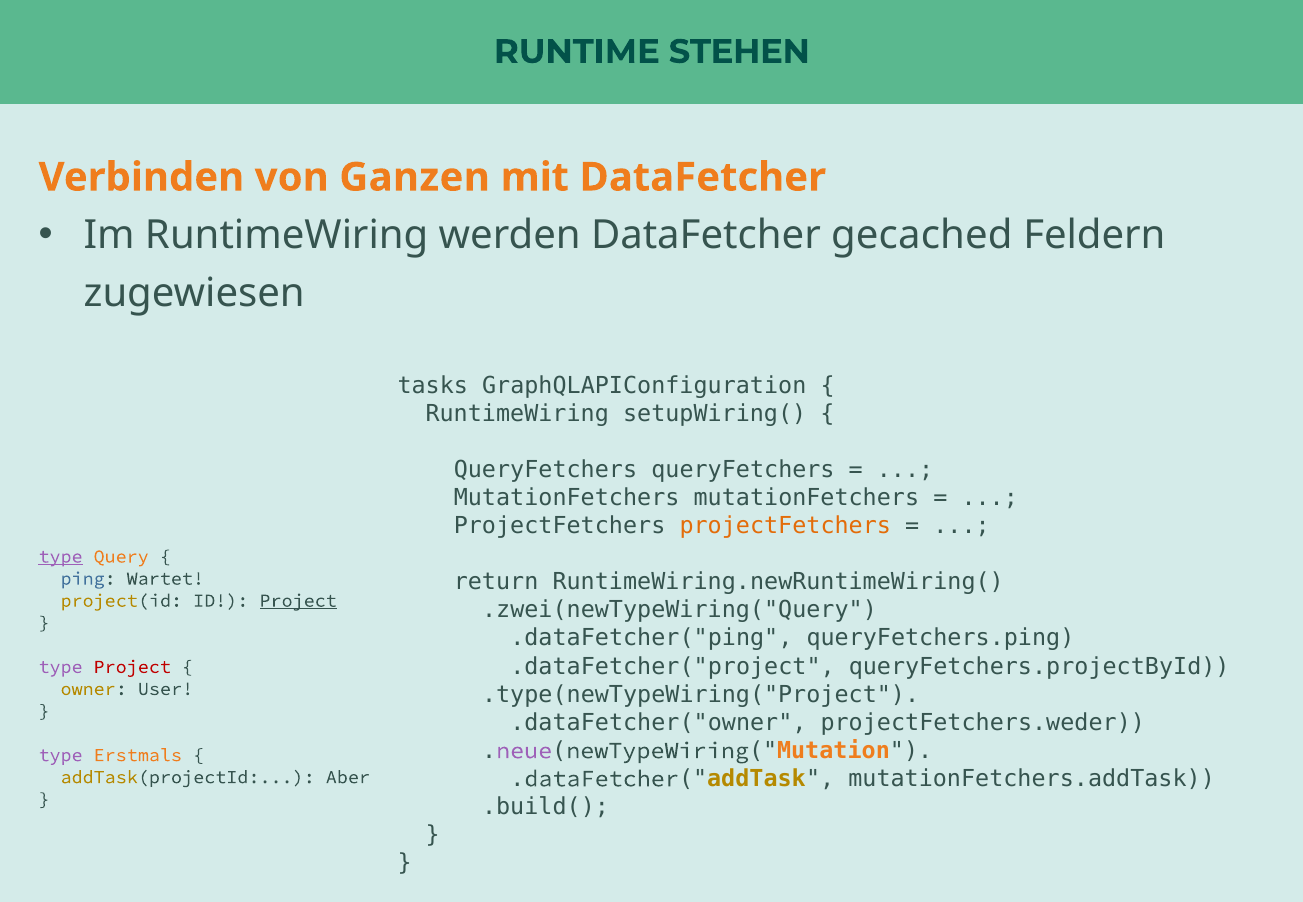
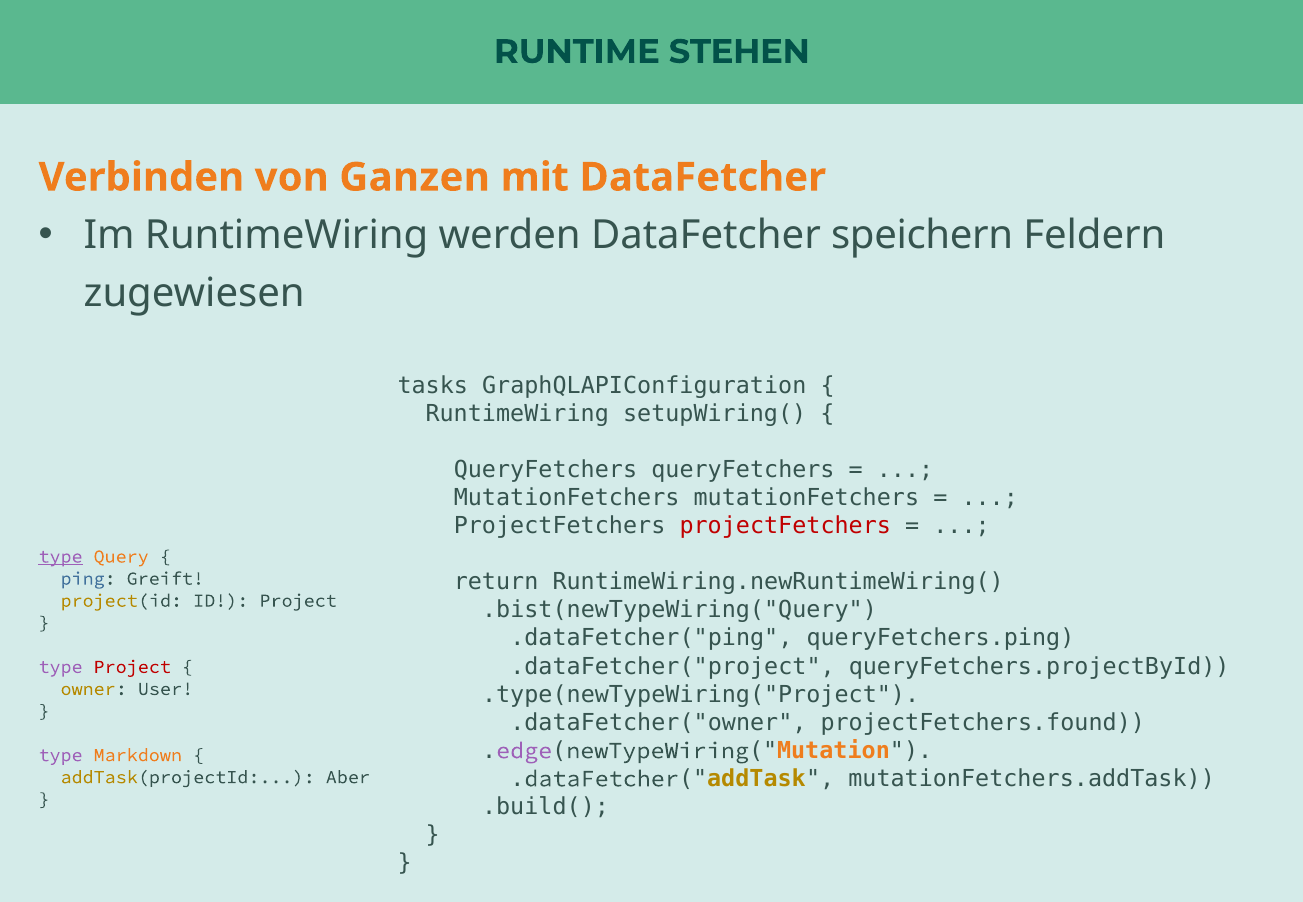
gecached: gecached -> speichern
projectFetchers at (785, 526) colour: orange -> red
Wartet: Wartet -> Greift
Project at (298, 601) underline: present -> none
.zwei(newTypeWiring("Query: .zwei(newTypeWiring("Query -> .bist(newTypeWiring("Query
projectFetchers.weder: projectFetchers.weder -> projectFetchers.found
neue: neue -> edge
Erstmals: Erstmals -> Markdown
